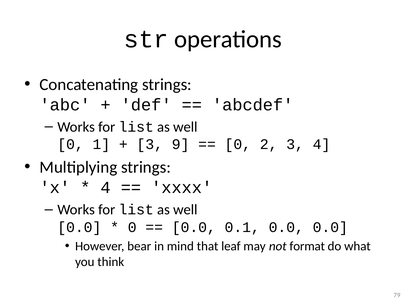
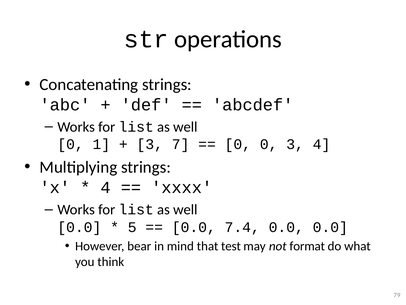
9: 9 -> 7
0 2: 2 -> 0
0 at (132, 227): 0 -> 5
0.1: 0.1 -> 7.4
leaf: leaf -> test
